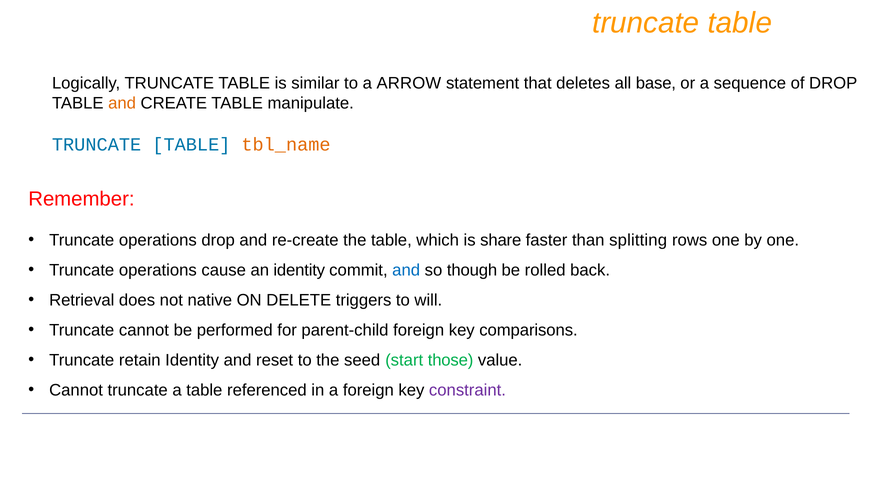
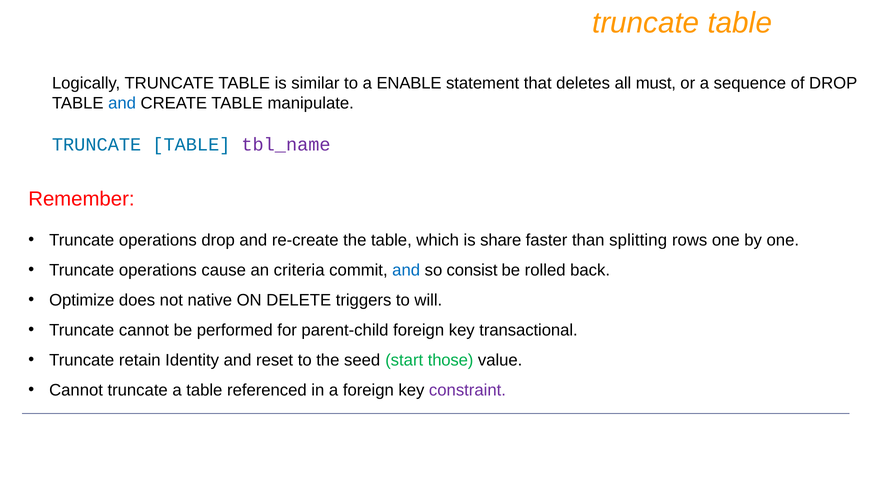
ARROW: ARROW -> ENABLE
base: base -> must
and at (122, 103) colour: orange -> blue
tbl_name colour: orange -> purple
an identity: identity -> criteria
though: though -> consist
Retrieval: Retrieval -> Optimize
comparisons: comparisons -> transactional
